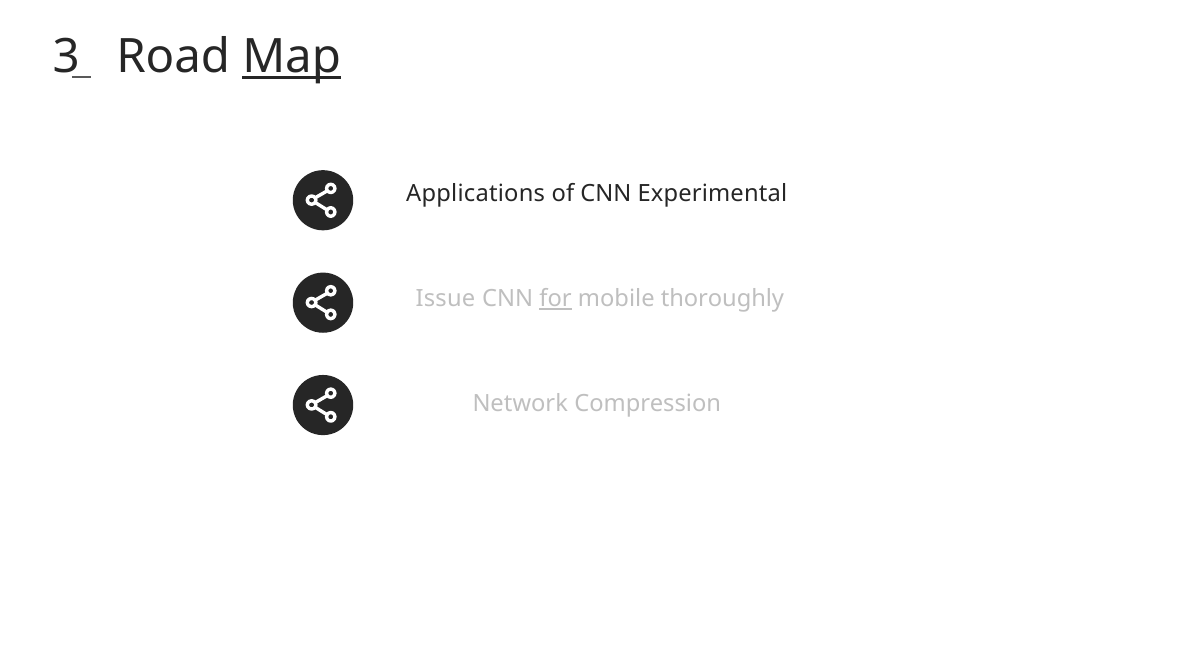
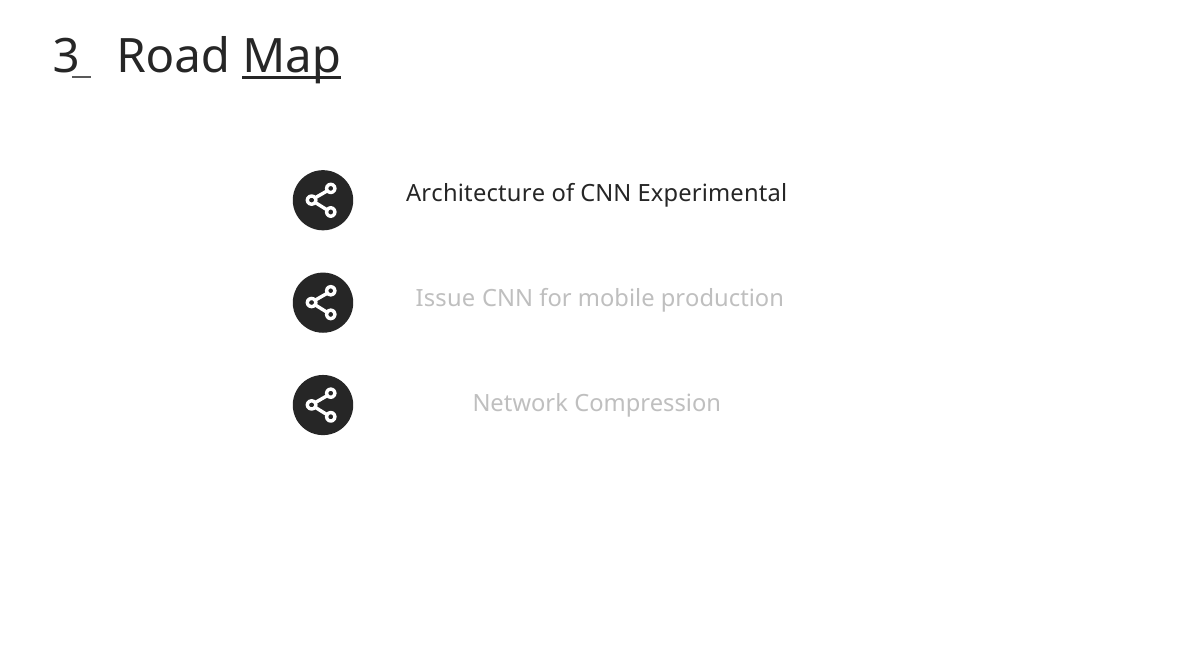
Applications: Applications -> Architecture
for at (556, 299) underline: present -> none
thoroughly: thoroughly -> production
